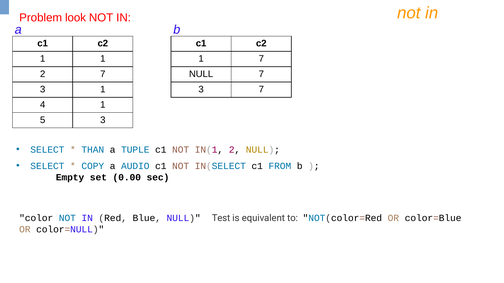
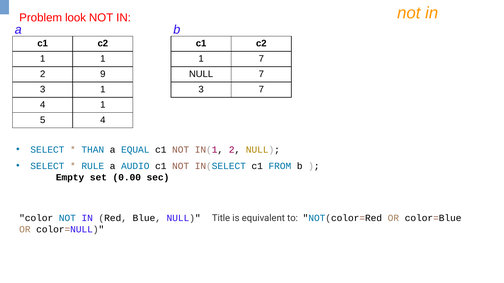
2 7: 7 -> 9
5 3: 3 -> 4
TUPLE: TUPLE -> EQUAL
COPY: COPY -> RULE
Test: Test -> Title
